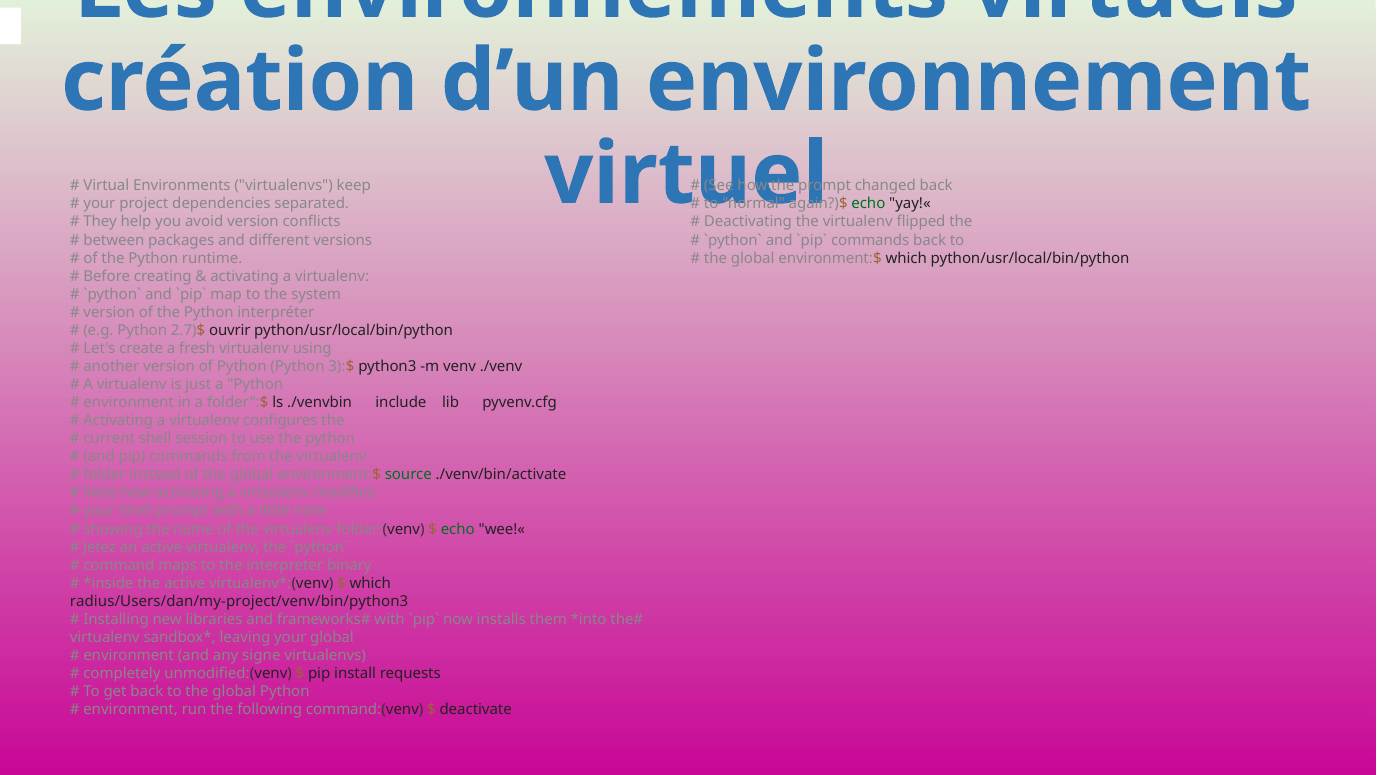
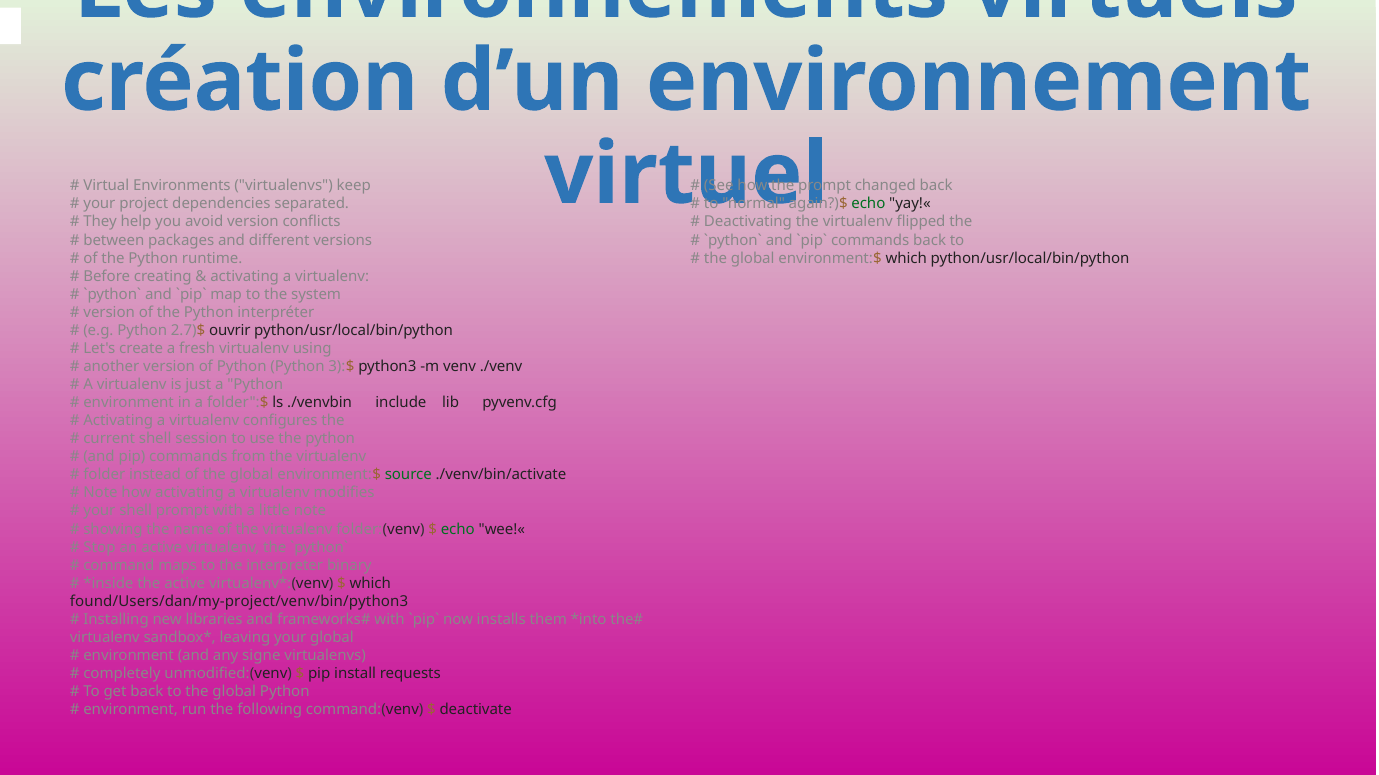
Jetez: Jetez -> Stop
radius/Users/dan/my-project/venv/bin/python3: radius/Users/dan/my-project/venv/bin/python3 -> found/Users/dan/my-project/venv/bin/python3
